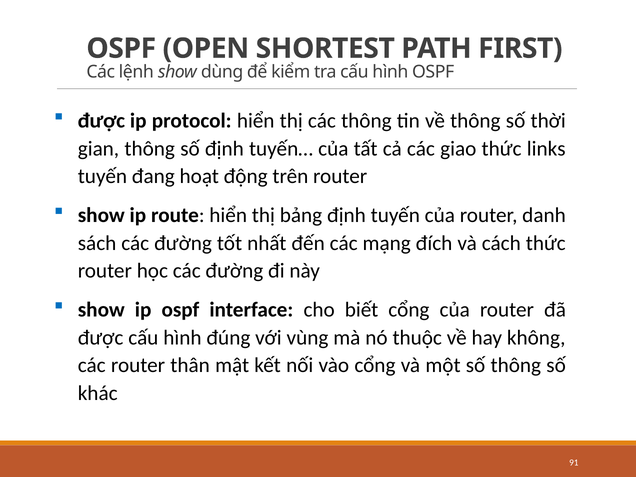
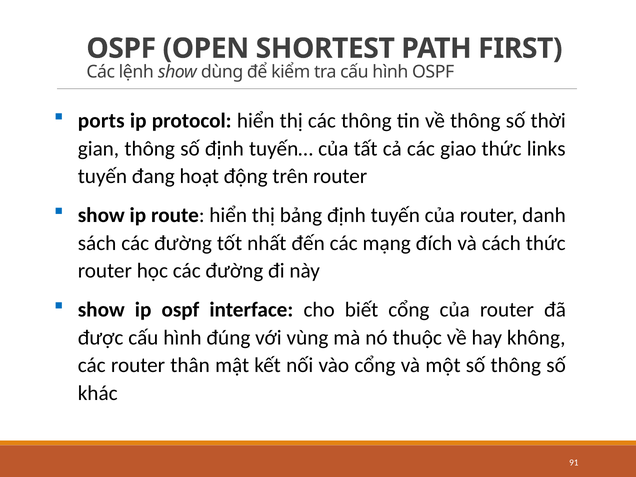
được at (101, 121): được -> ports
